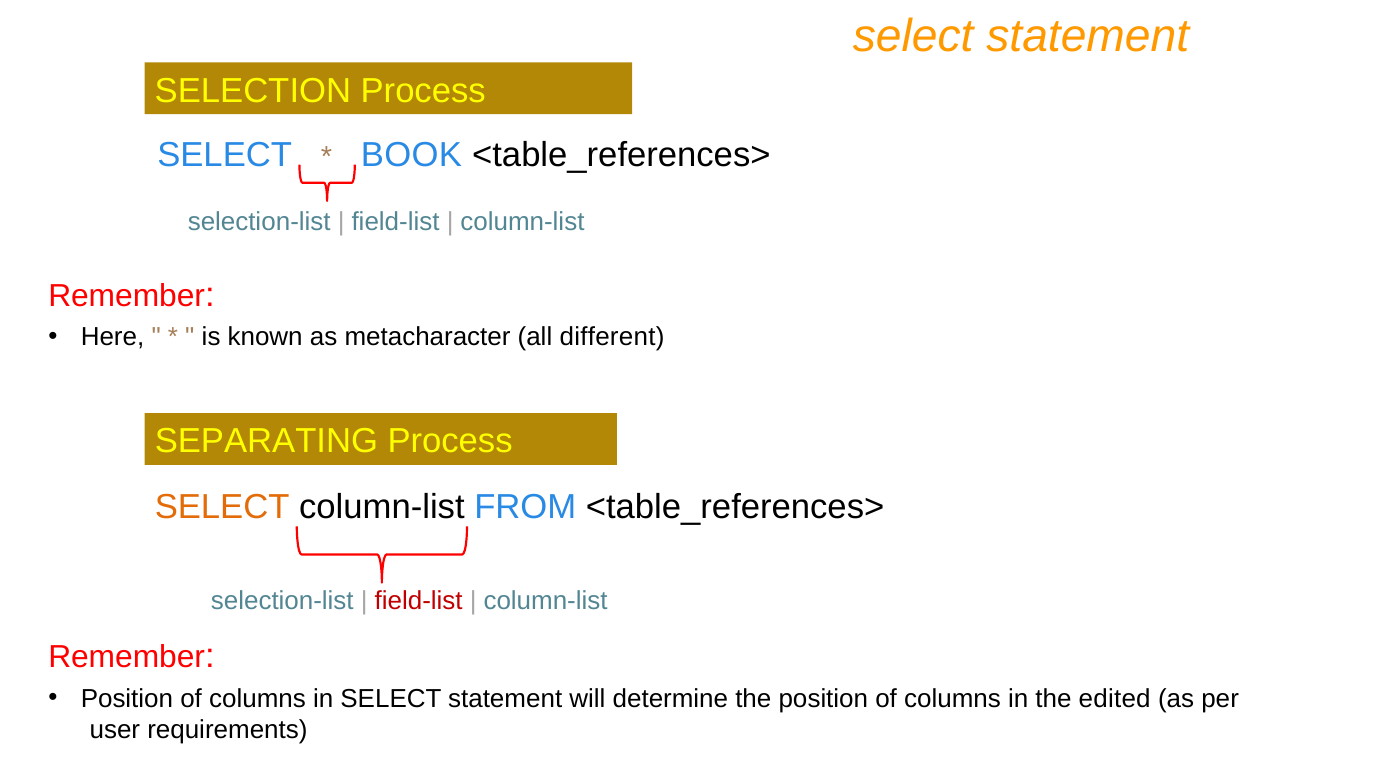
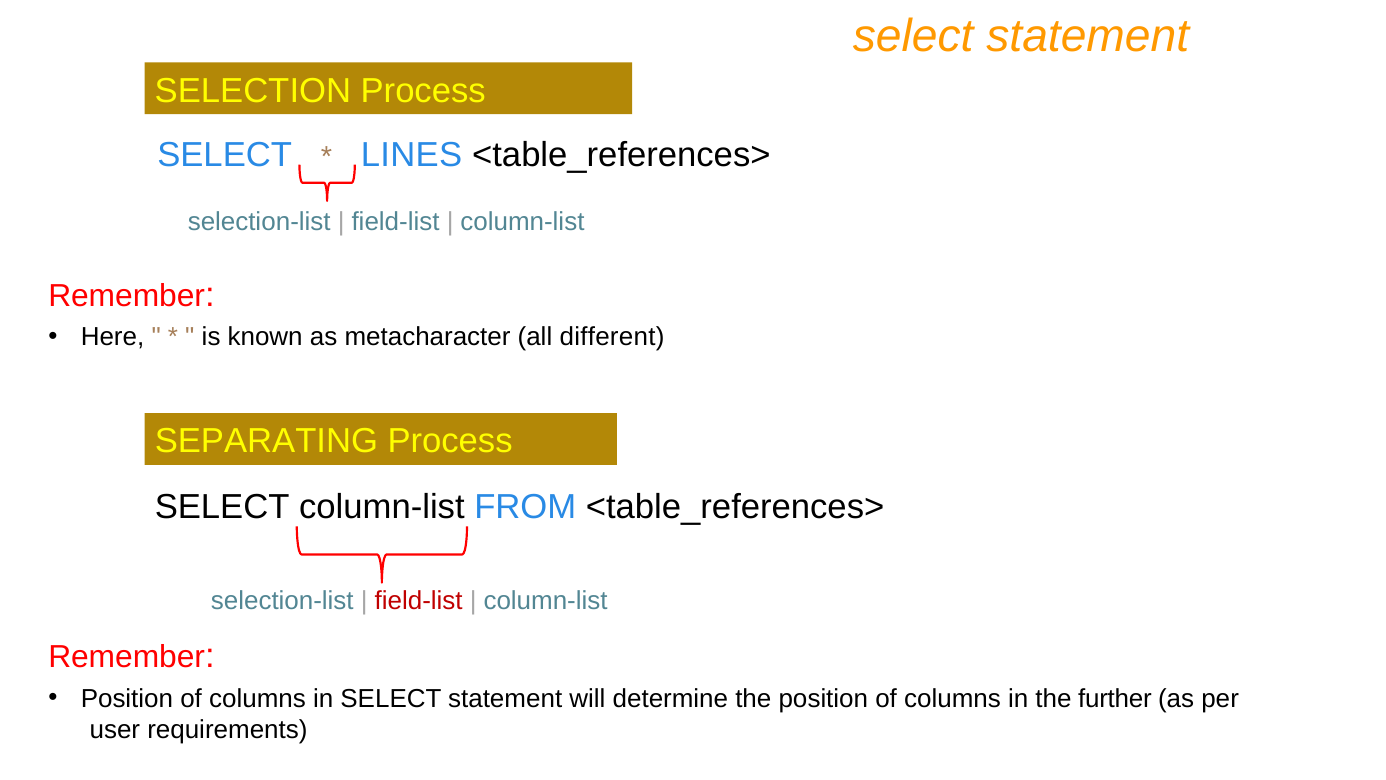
BOOK: BOOK -> LINES
SELECT at (222, 507) colour: orange -> black
edited: edited -> further
